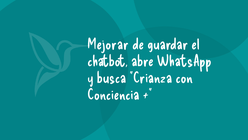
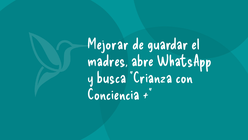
chatbot: chatbot -> madres
